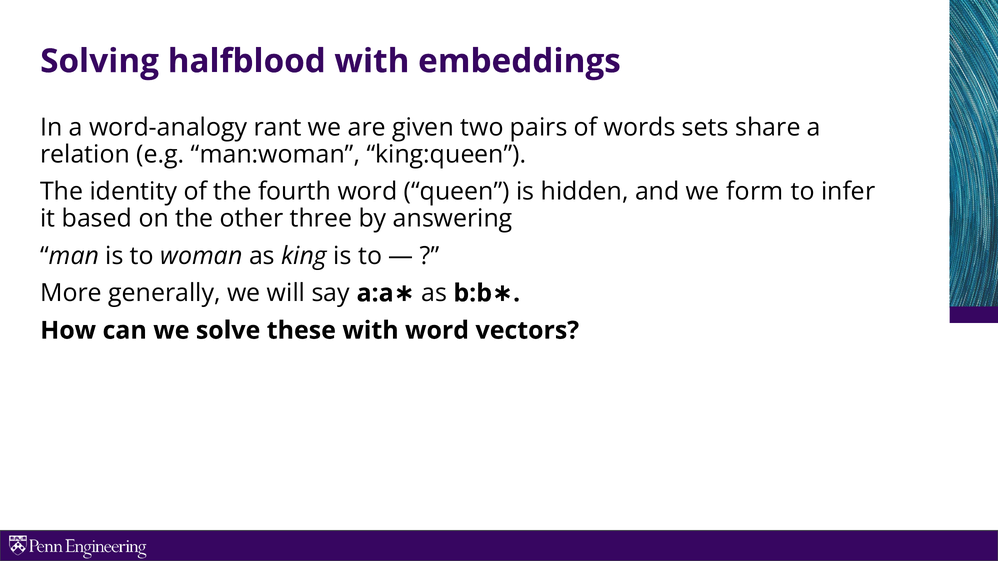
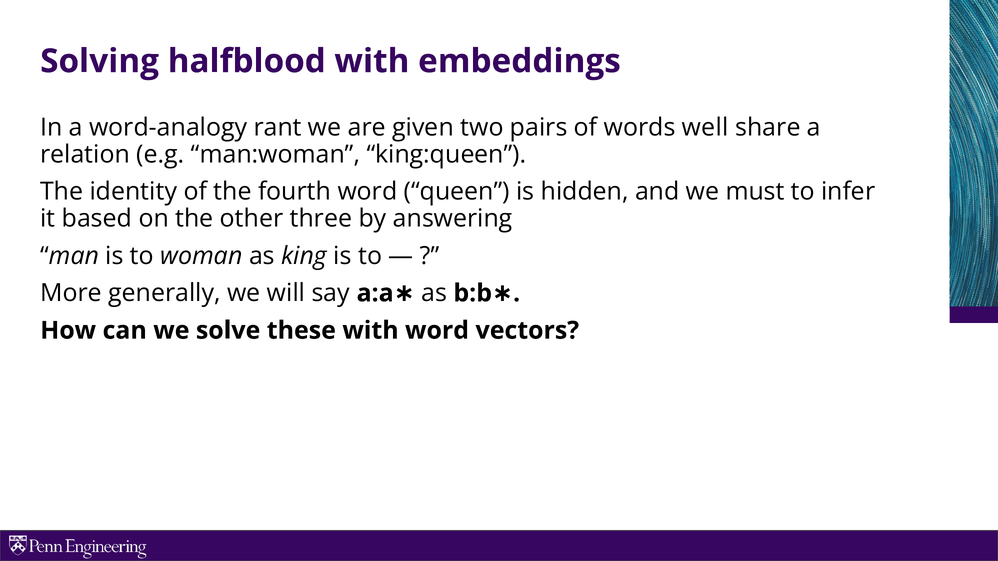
sets: sets -> well
form: form -> must
